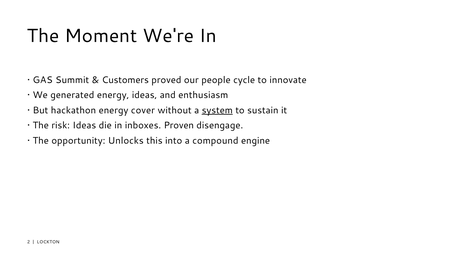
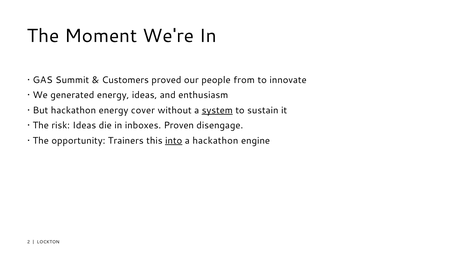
cycle: cycle -> from
Unlocks: Unlocks -> Trainers
into underline: none -> present
a compound: compound -> hackathon
